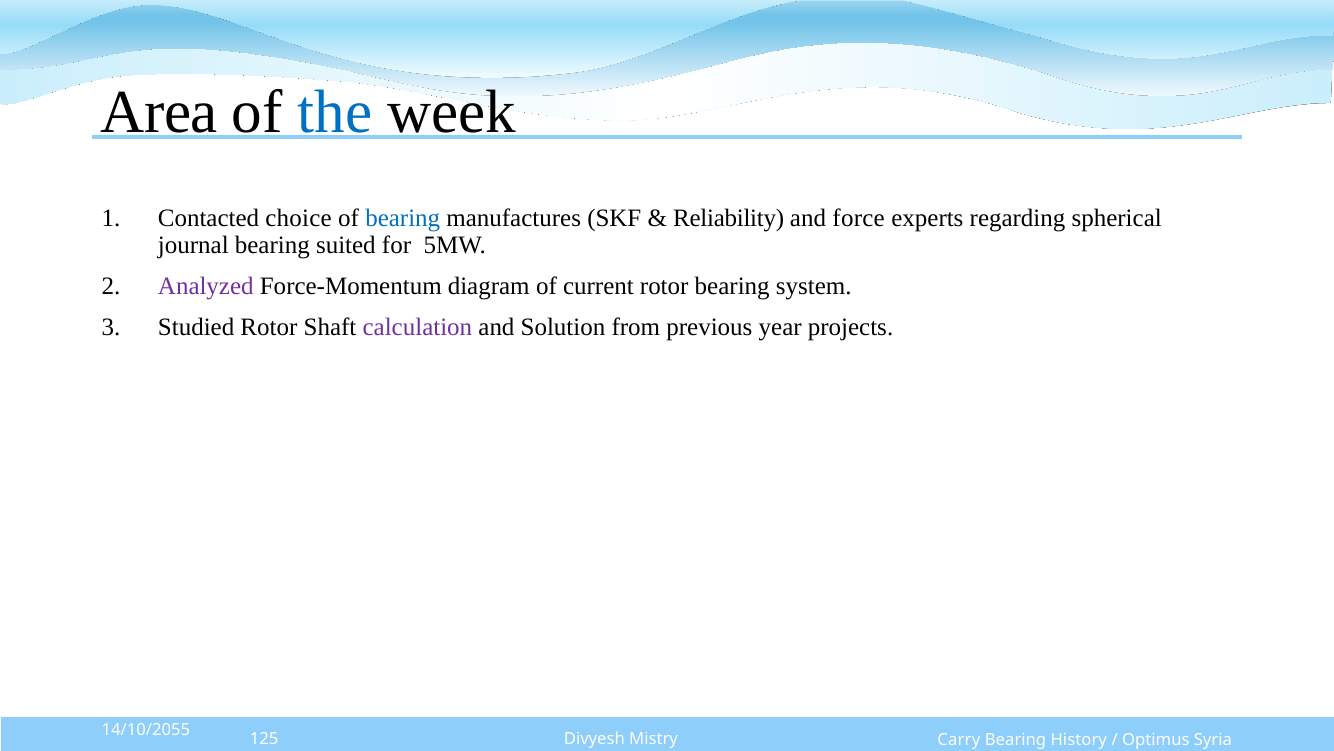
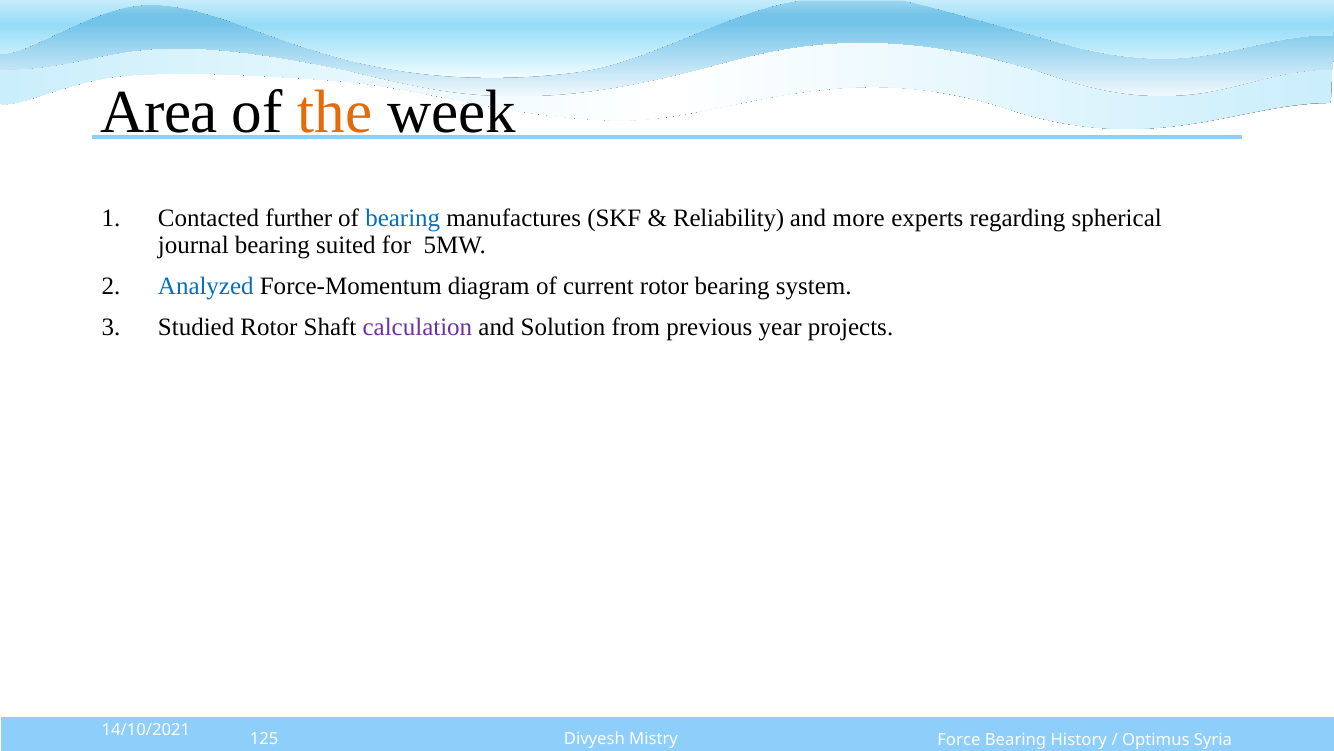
the colour: blue -> orange
choice: choice -> further
force: force -> more
Analyzed colour: purple -> blue
14/10/2055: 14/10/2055 -> 14/10/2021
Carry: Carry -> Force
